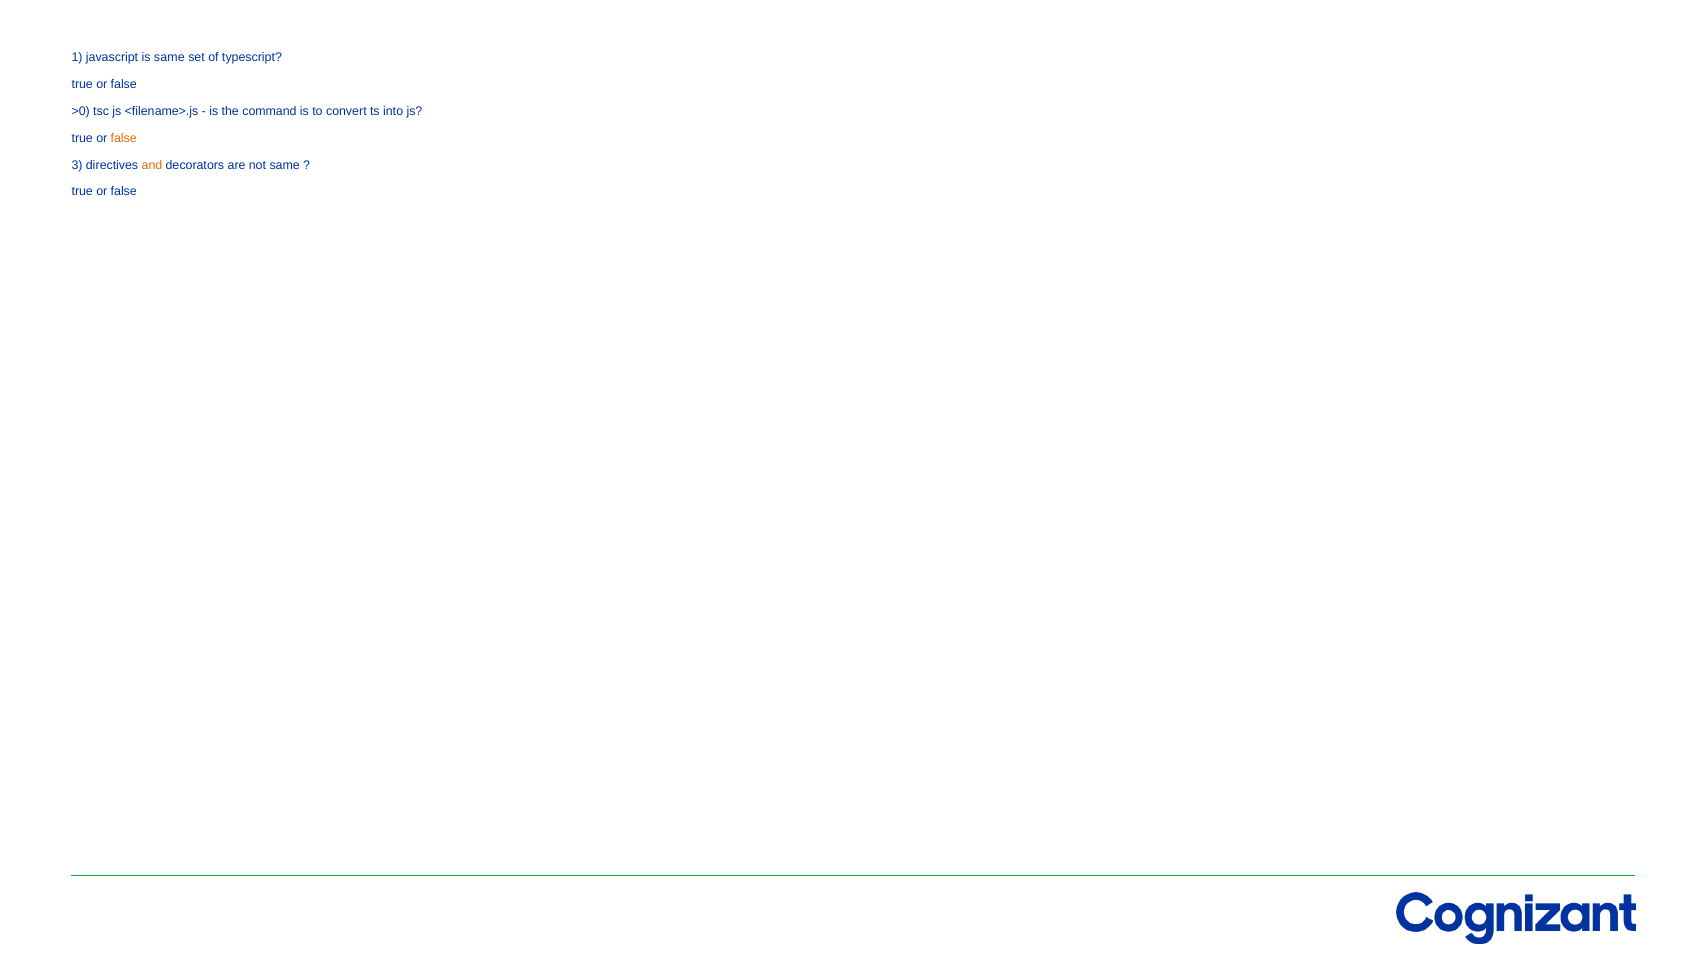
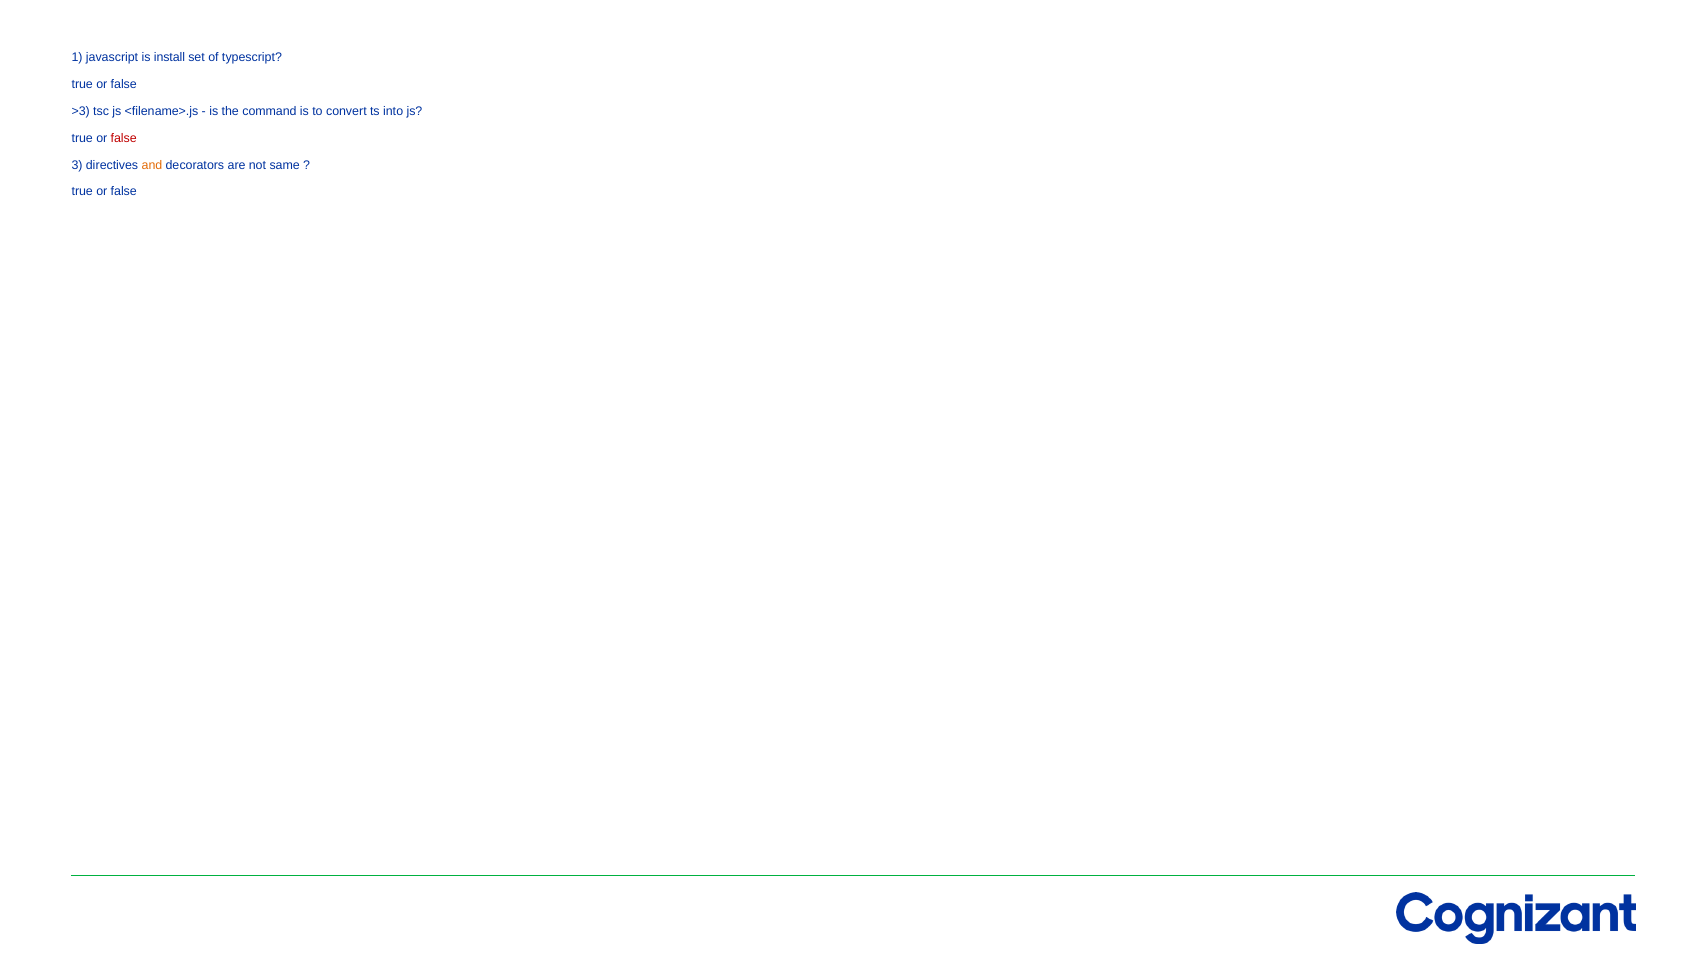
is same: same -> install
>0: >0 -> >3
false at (124, 138) colour: orange -> red
